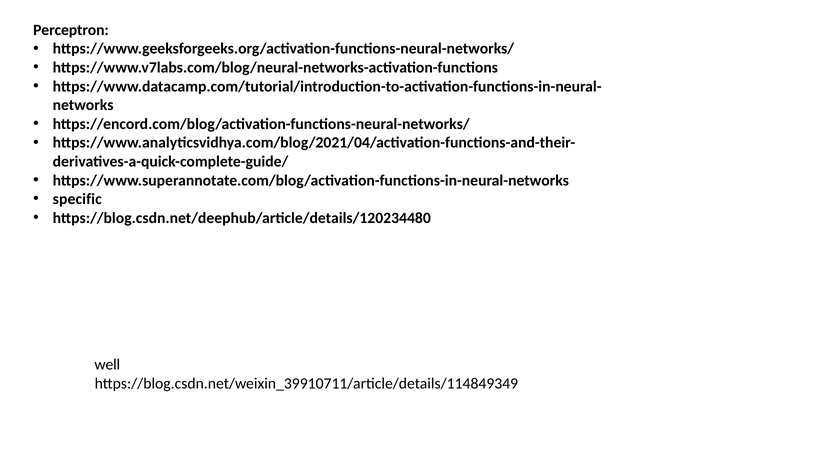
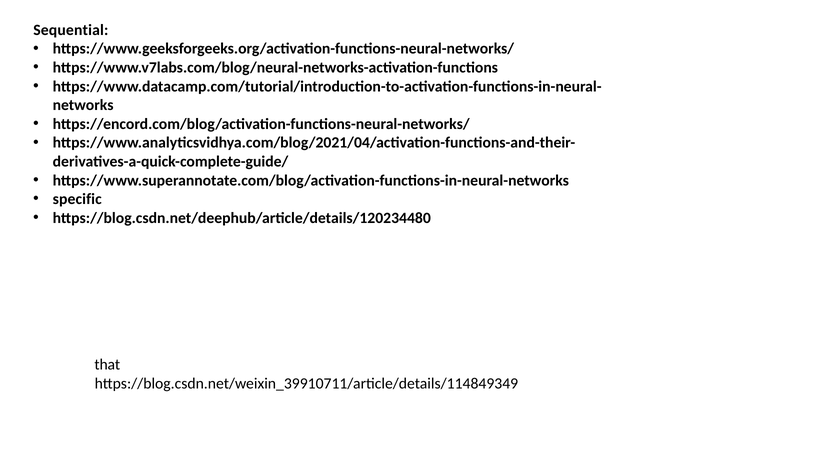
Perceptron: Perceptron -> Sequential
well: well -> that
